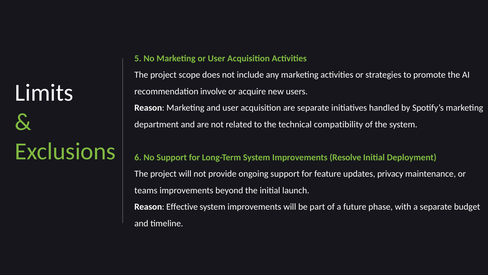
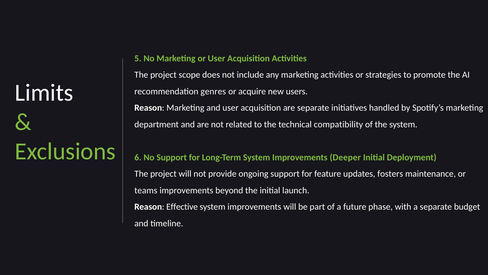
involve: involve -> genres
Resolve: Resolve -> Deeper
privacy: privacy -> fosters
